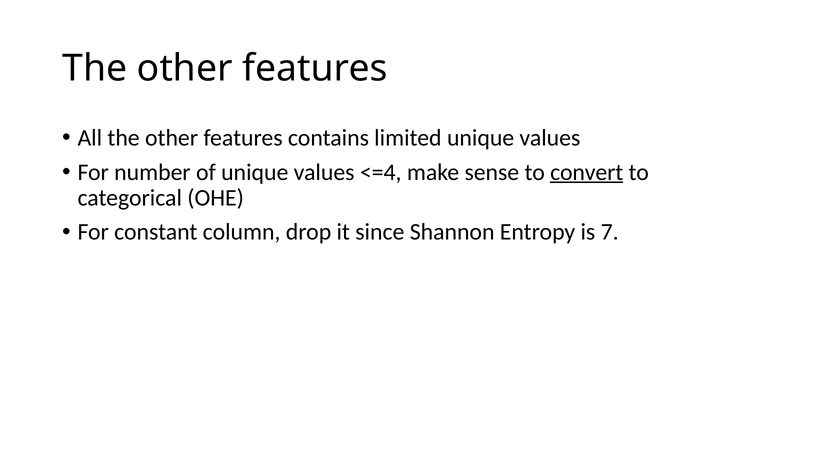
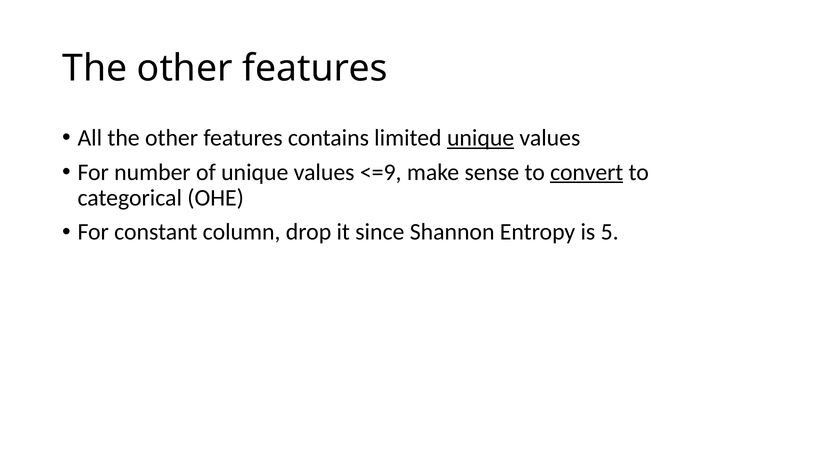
unique at (481, 138) underline: none -> present
<=4: <=4 -> <=9
7: 7 -> 5
